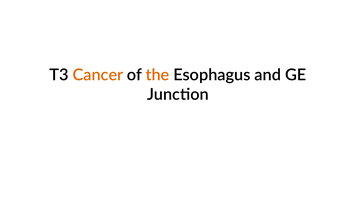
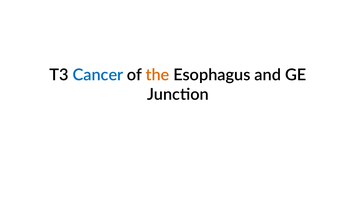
Cancer colour: orange -> blue
